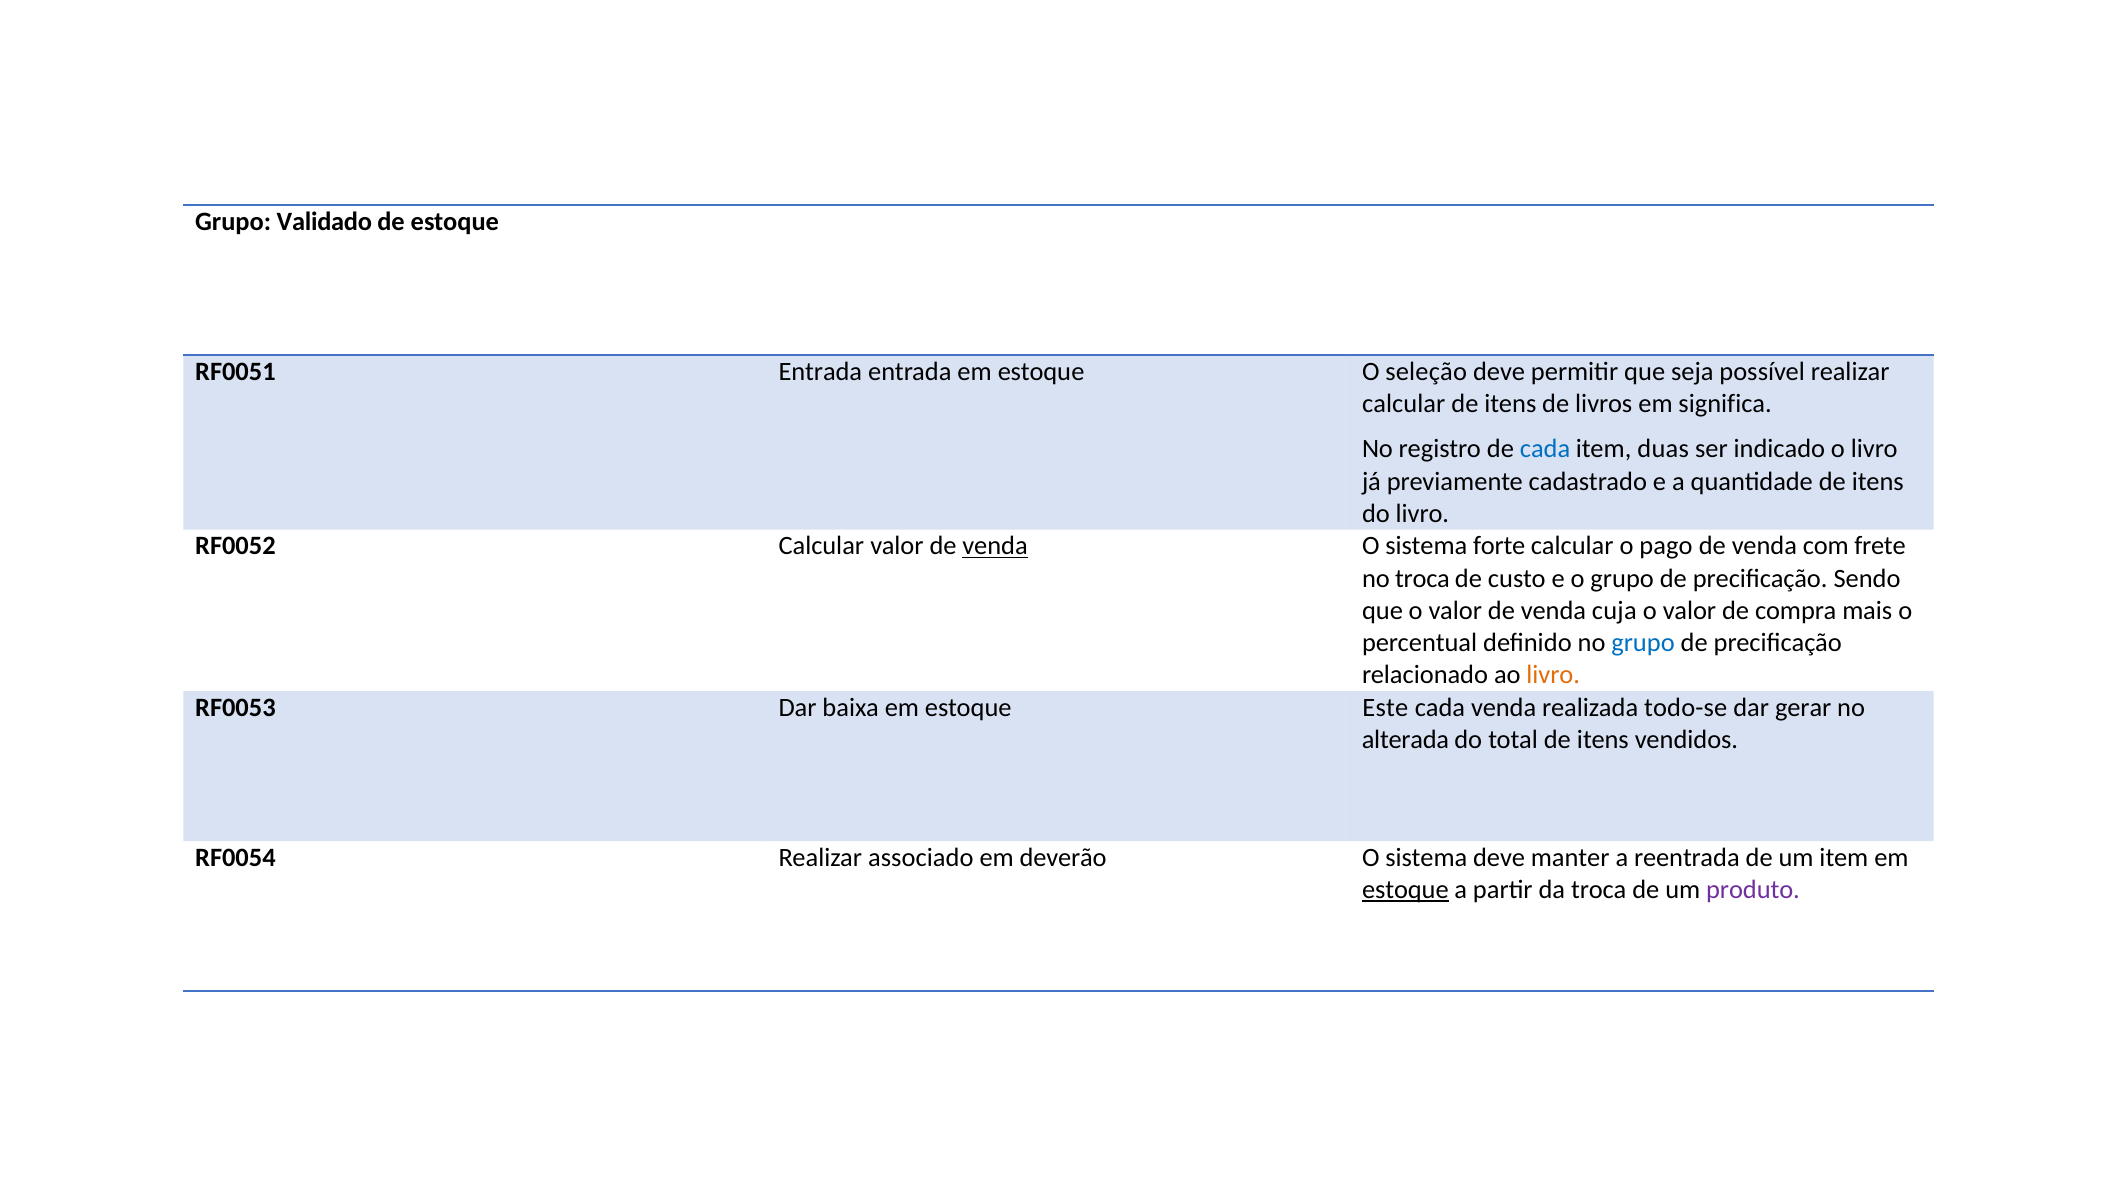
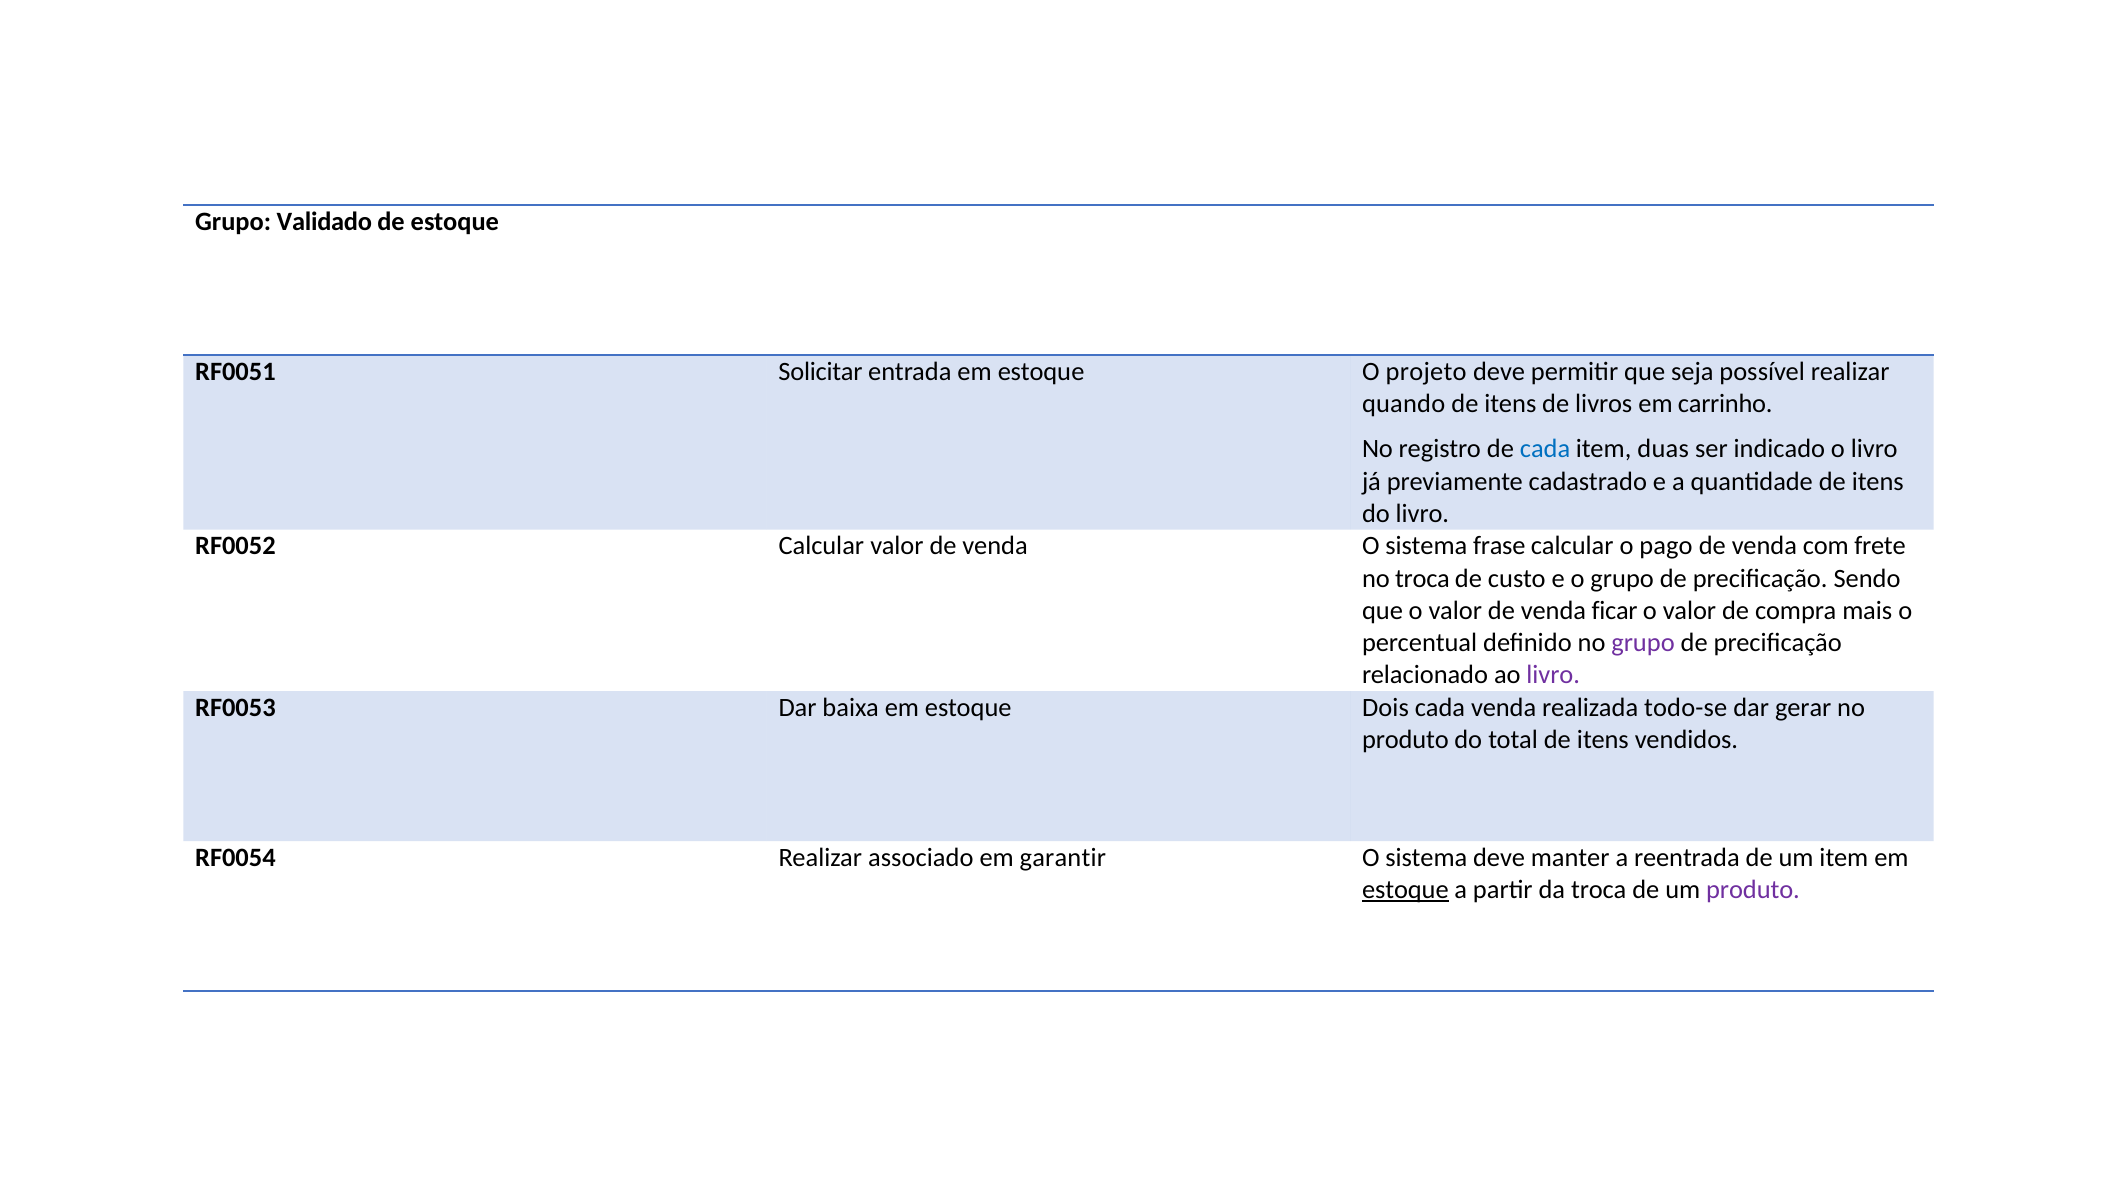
RF0051 Entrada: Entrada -> Solicitar
seleção: seleção -> projeto
calcular at (1404, 404): calcular -> quando
significa: significa -> carrinho
venda at (995, 546) underline: present -> none
forte: forte -> frase
cuja: cuja -> ficar
grupo at (1643, 643) colour: blue -> purple
livro at (1553, 675) colour: orange -> purple
Este: Este -> Dois
alterada at (1405, 740): alterada -> produto
deverão: deverão -> garantir
